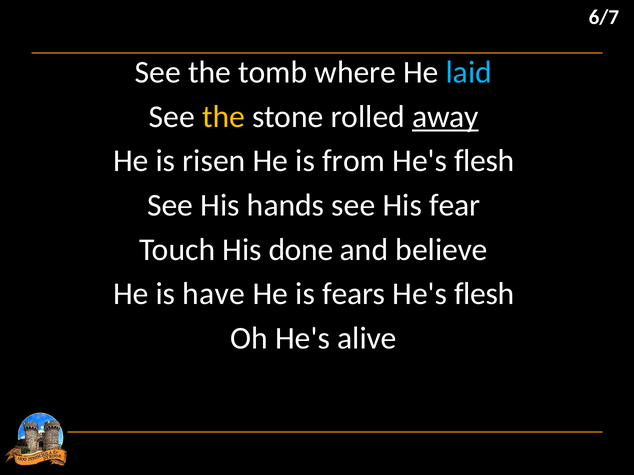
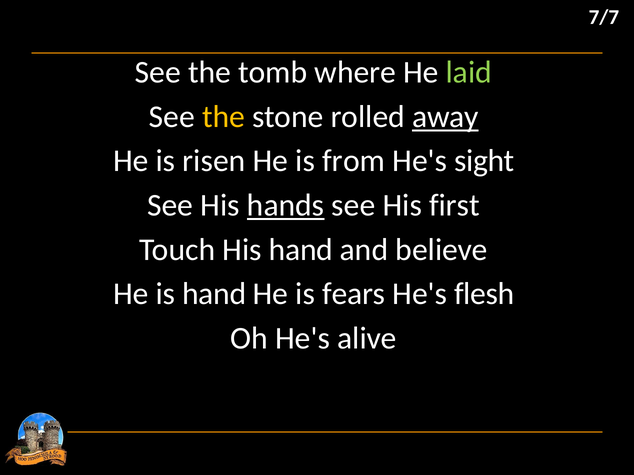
6/7: 6/7 -> 7/7
laid colour: light blue -> light green
flesh at (484, 161): flesh -> sight
hands underline: none -> present
fear: fear -> first
His done: done -> hand
is have: have -> hand
